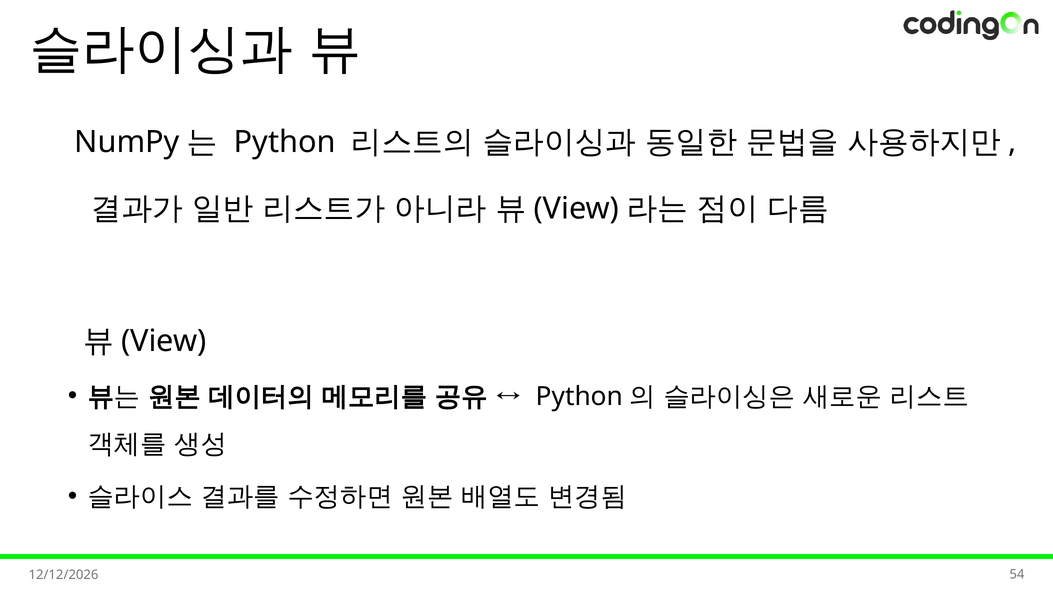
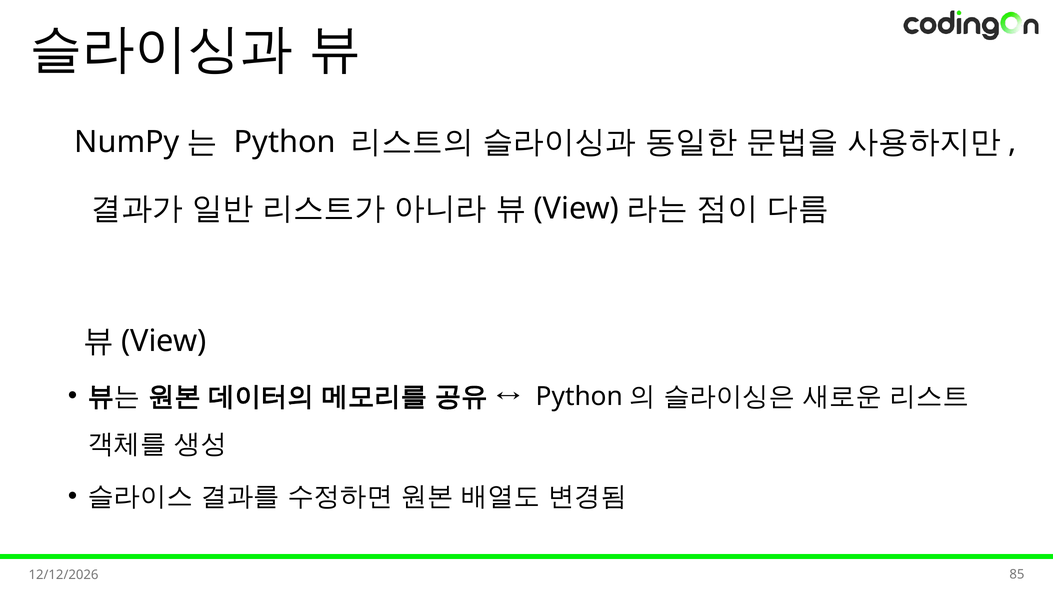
54: 54 -> 85
